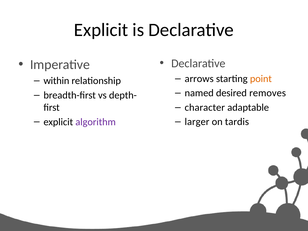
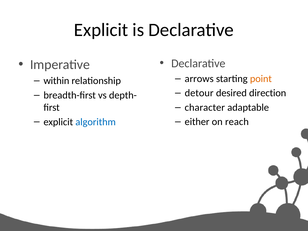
named: named -> detour
removes: removes -> direction
larger: larger -> either
tardis: tardis -> reach
algorithm colour: purple -> blue
